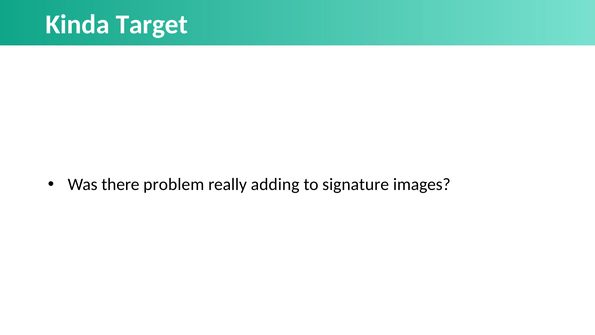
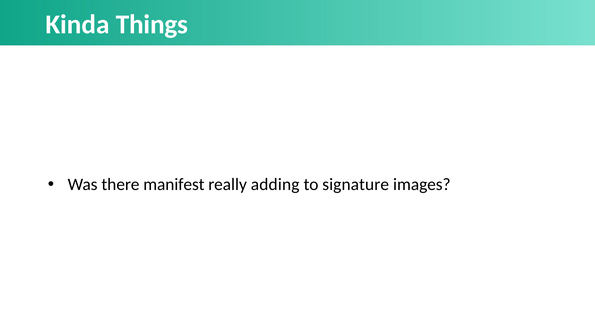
Target: Target -> Things
problem: problem -> manifest
